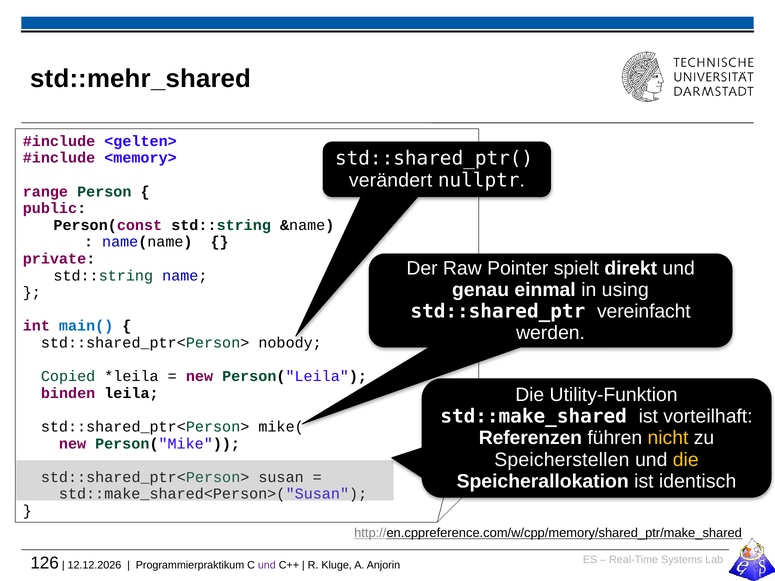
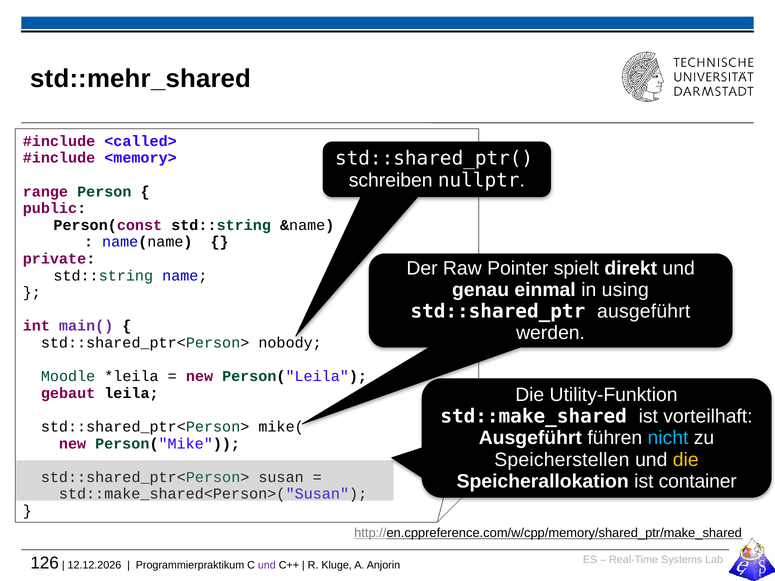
<gelten>: <gelten> -> <called>
verändert: verändert -> schreiben
vereinfacht at (644, 312): vereinfacht -> ausgeführt
main( colour: blue -> purple
Copied: Copied -> Moodle
binden: binden -> gebaut
Referenzen at (530, 438): Referenzen -> Ausgeführt
nicht colour: yellow -> light blue
identisch: identisch -> container
